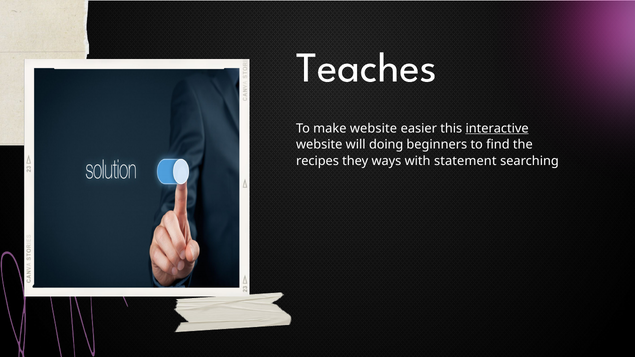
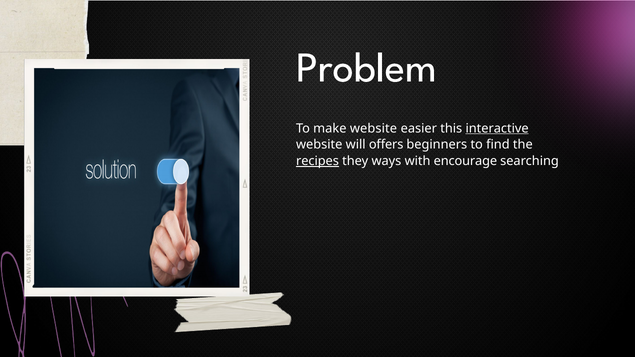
Teaches: Teaches -> Problem
doing: doing -> offers
recipes underline: none -> present
statement: statement -> encourage
